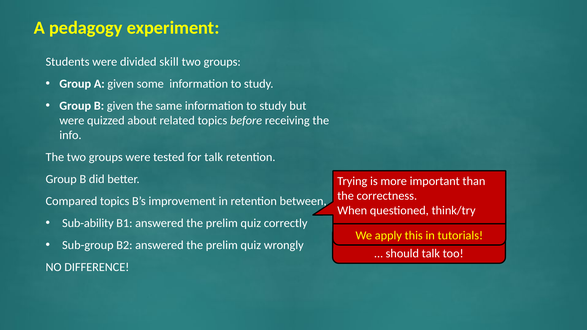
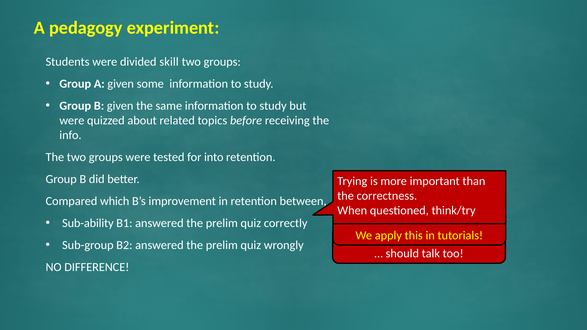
for talk: talk -> into
Compared topics: topics -> which
